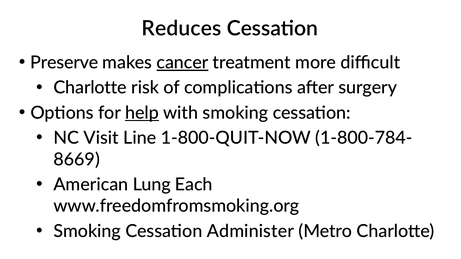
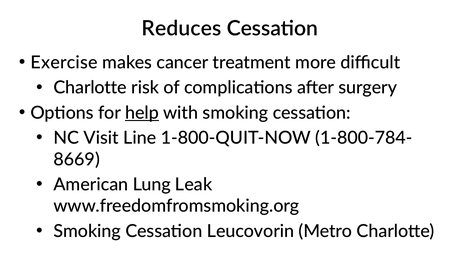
Preserve: Preserve -> Exercise
cancer underline: present -> none
Each: Each -> Leak
Administer: Administer -> Leucovorin
